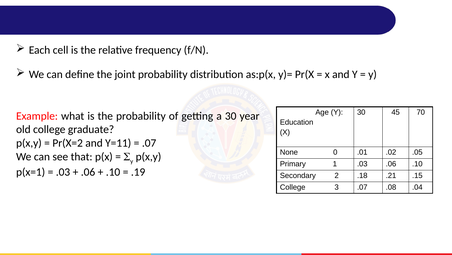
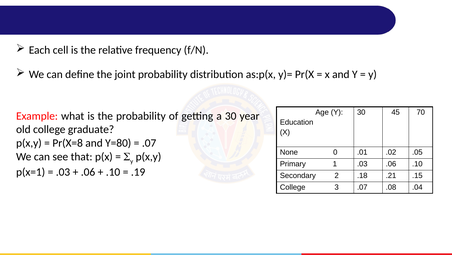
Pr(X=2: Pr(X=2 -> Pr(X=8
Y=11: Y=11 -> Y=80
